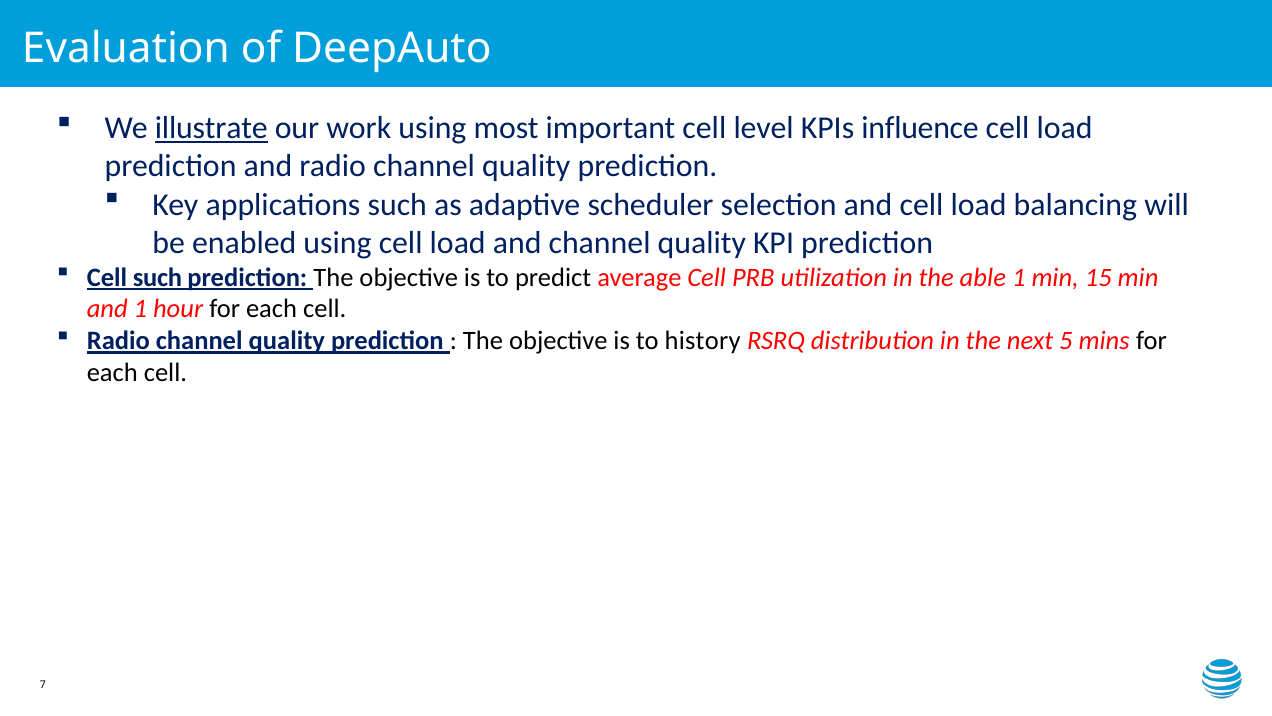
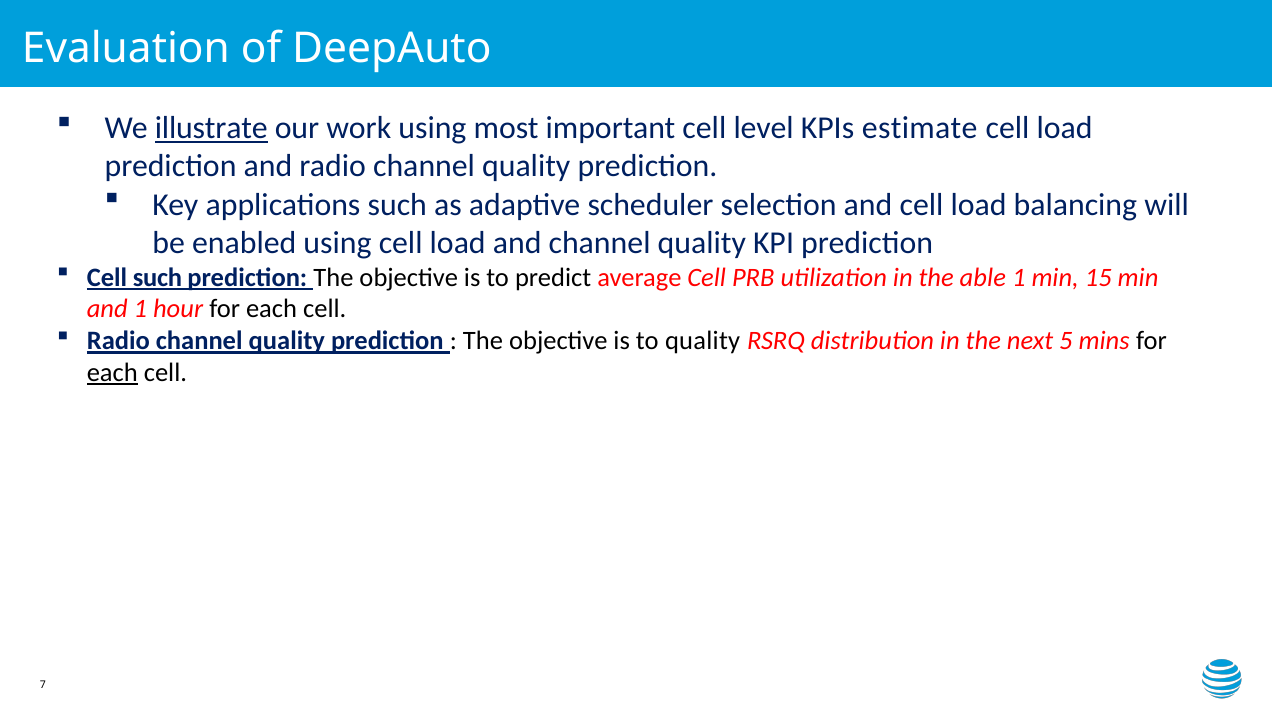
influence: influence -> estimate
to history: history -> quality
each at (112, 373) underline: none -> present
